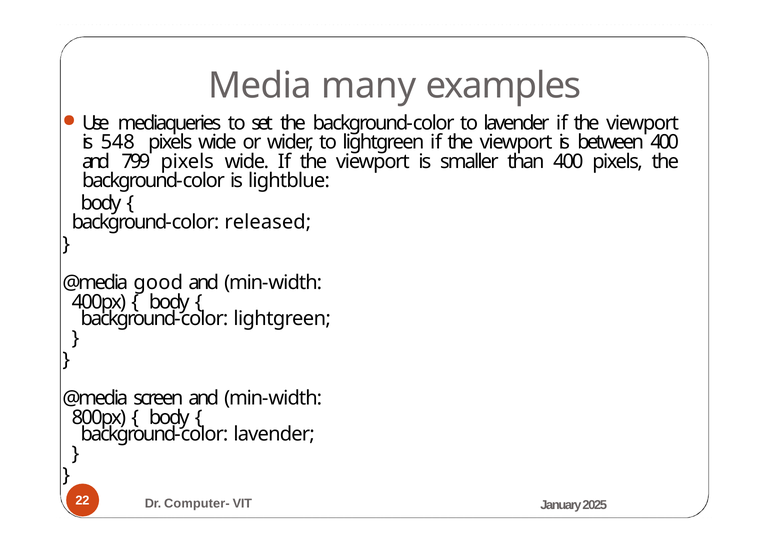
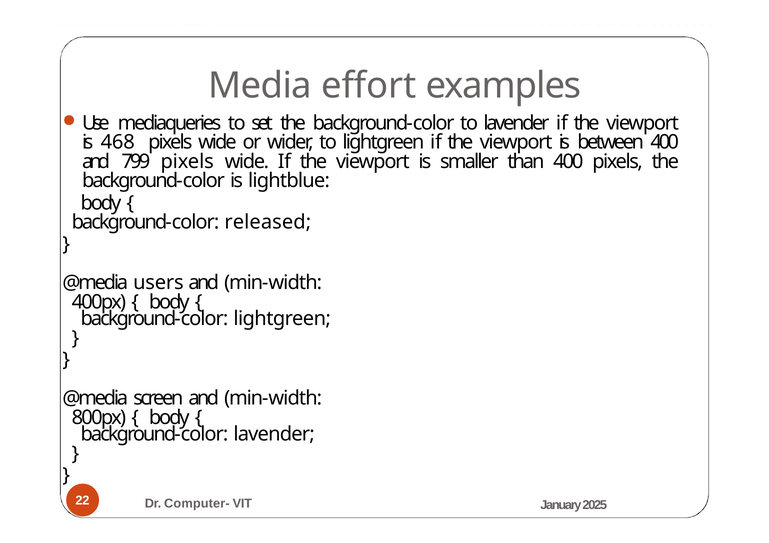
many: many -> effort
548: 548 -> 468
good: good -> users
